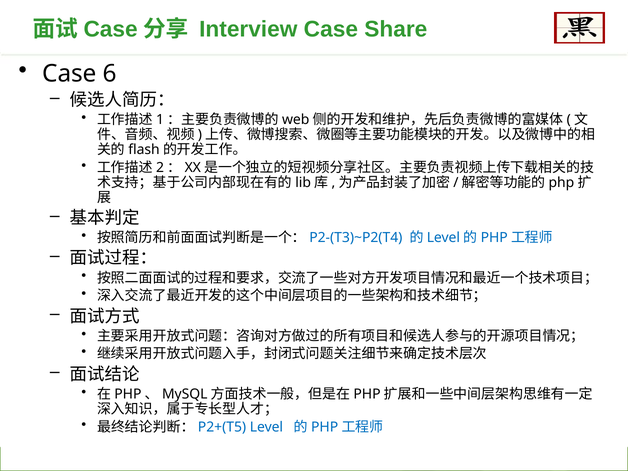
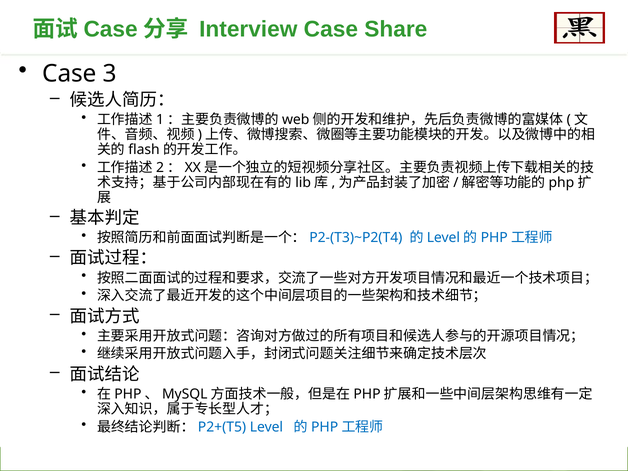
6: 6 -> 3
